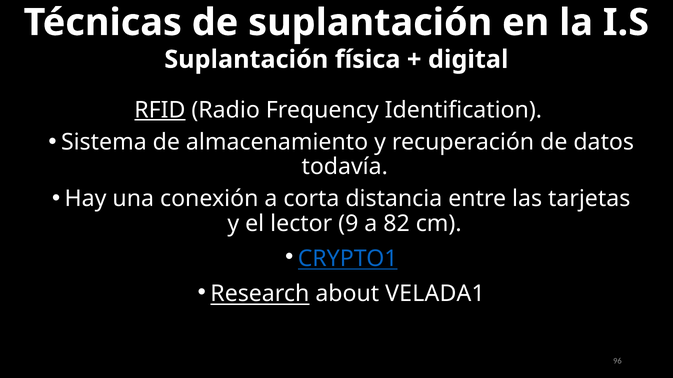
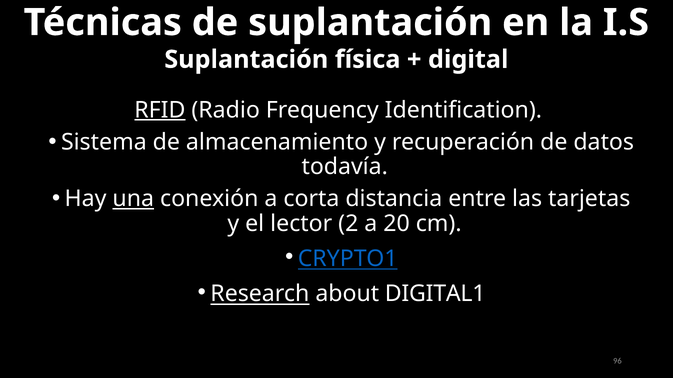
una underline: none -> present
9: 9 -> 2
82: 82 -> 20
VELADA1: VELADA1 -> DIGITAL1
